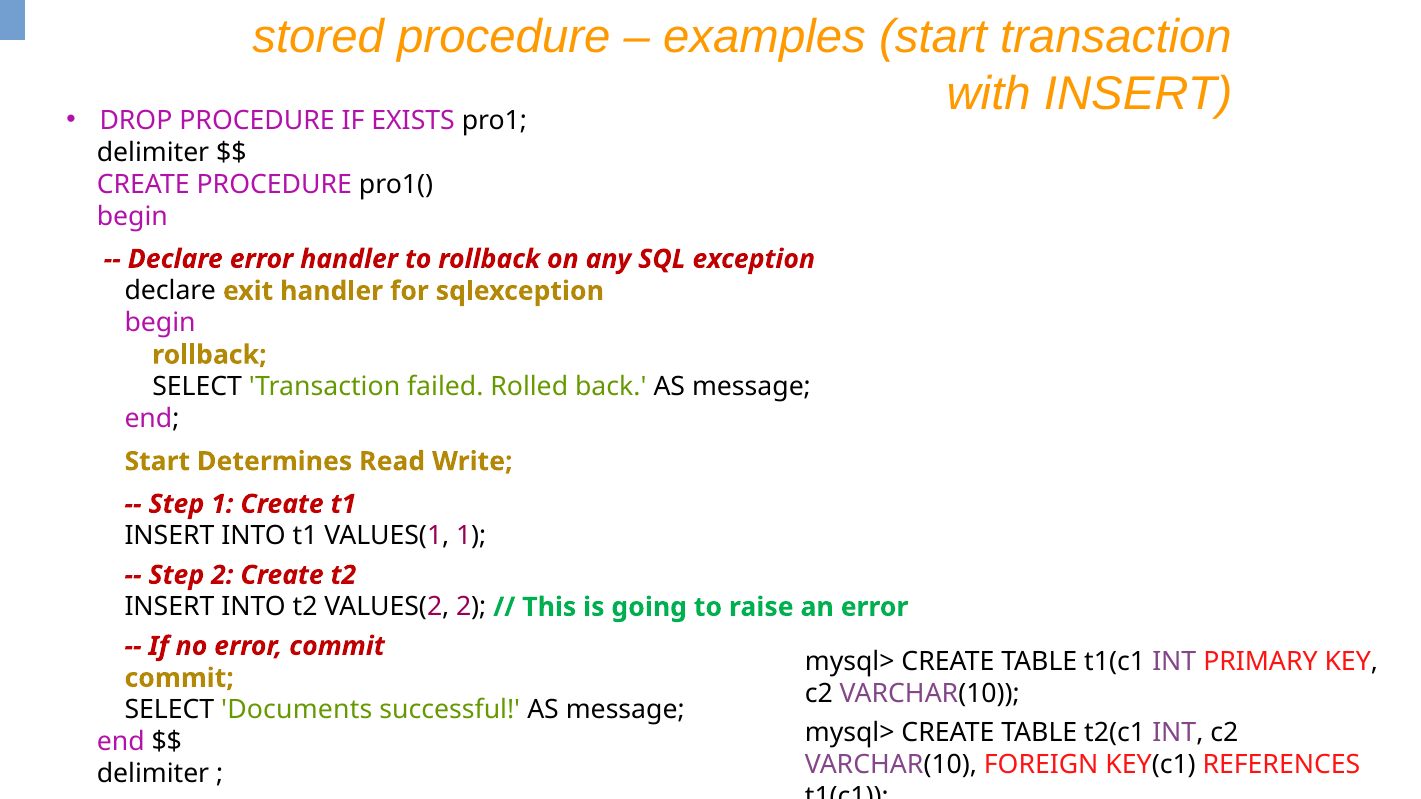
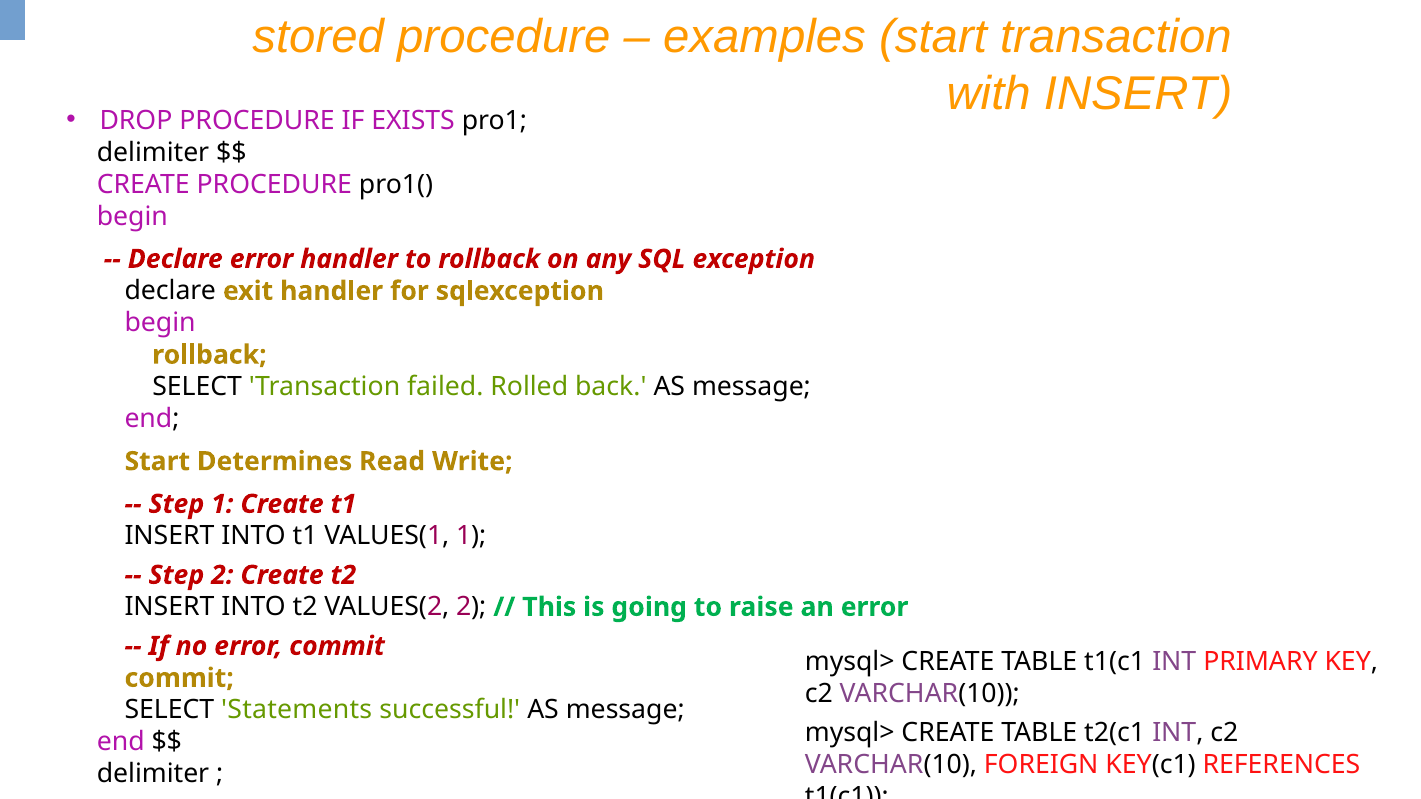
Documents: Documents -> Statements
